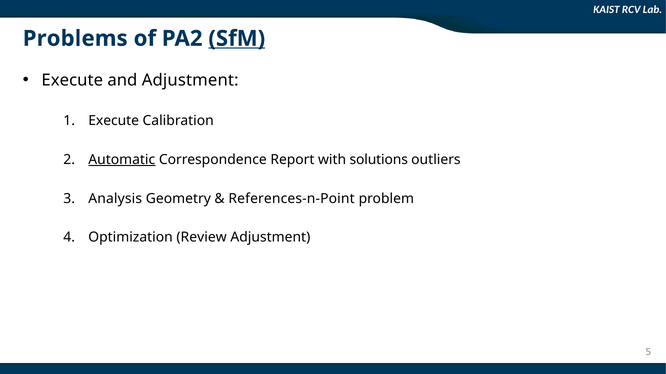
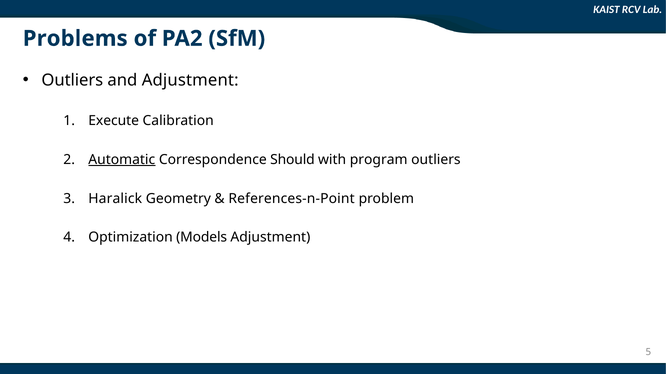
SfM underline: present -> none
Execute at (72, 80): Execute -> Outliers
Report: Report -> Should
solutions: solutions -> program
Analysis: Analysis -> Haralick
Review: Review -> Models
